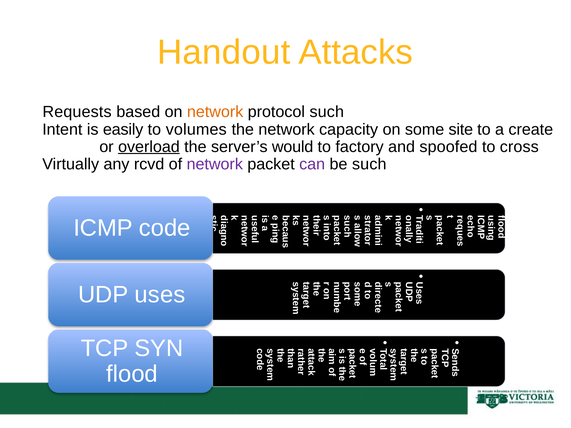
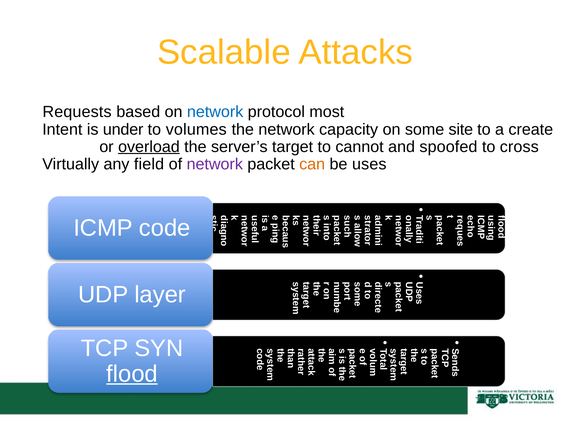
Handout: Handout -> Scalable
network at (215, 112) colour: orange -> blue
protocol such: such -> most
easily: easily -> under
would: would -> target
factory: factory -> cannot
rcvd: rcvd -> field
can colour: purple -> orange
be such: such -> uses
uses: uses -> layer
flood underline: none -> present
